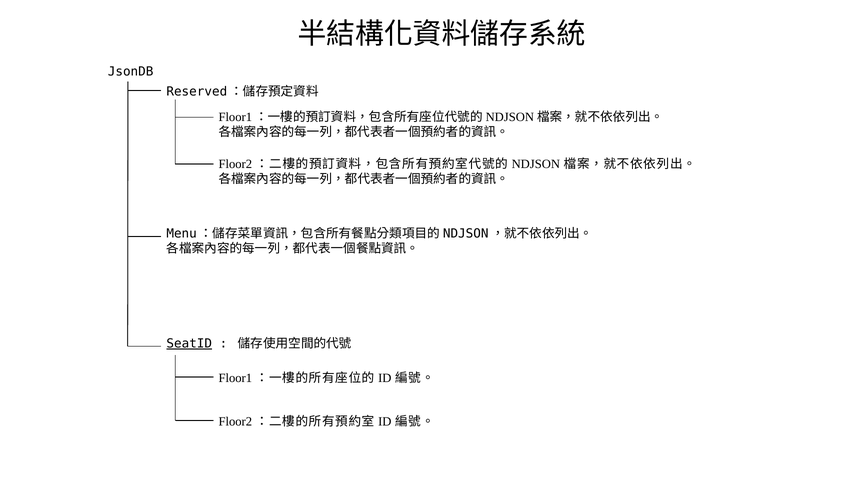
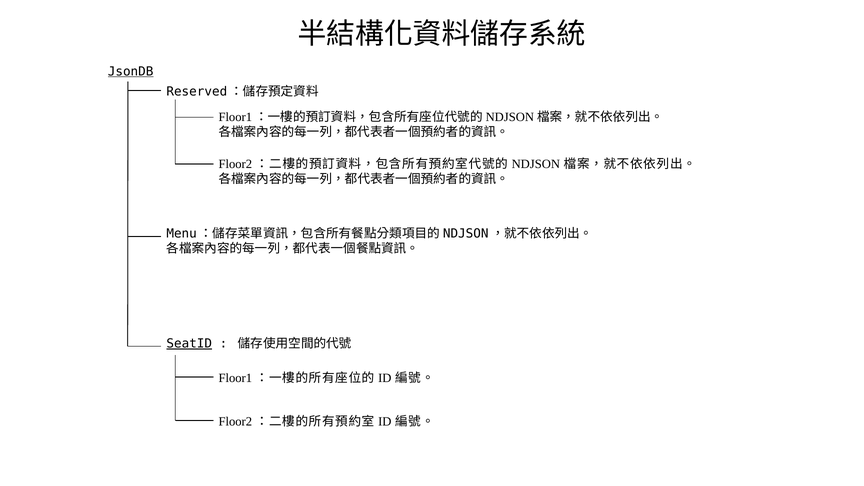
JsonDB underline: none -> present
